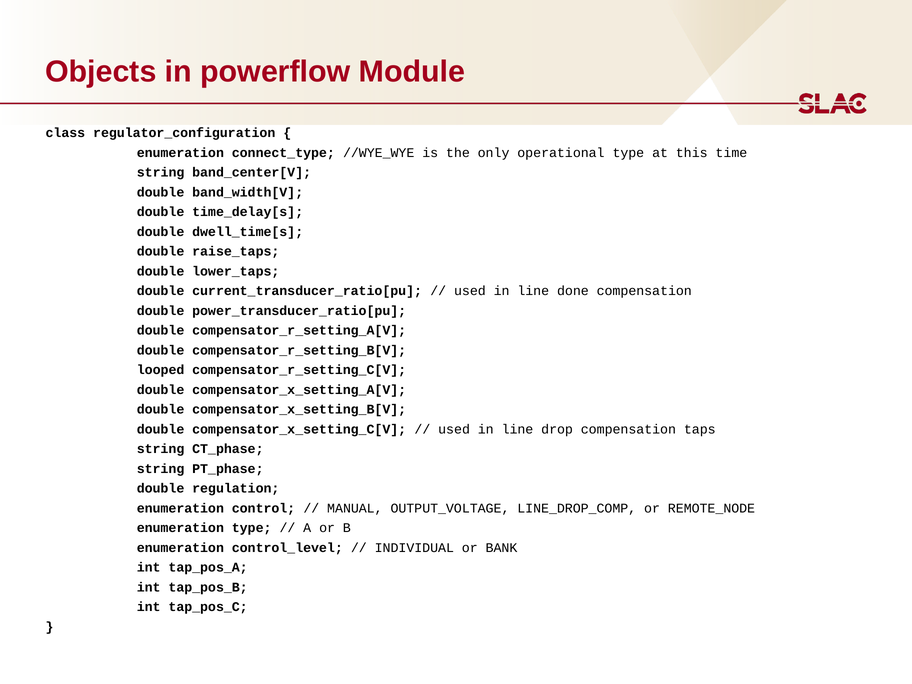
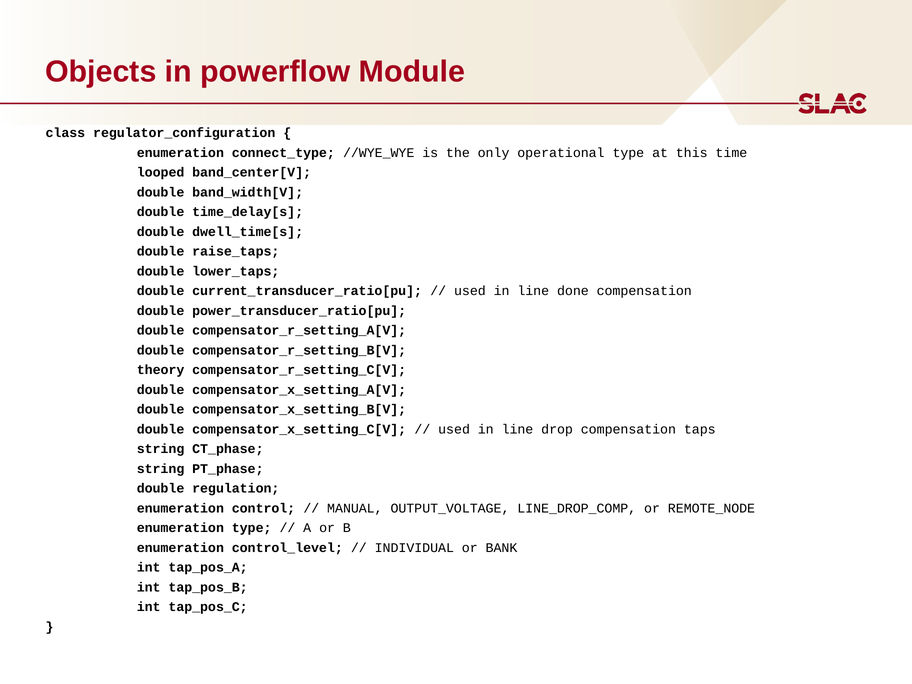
string at (161, 172): string -> looped
looped: looped -> theory
